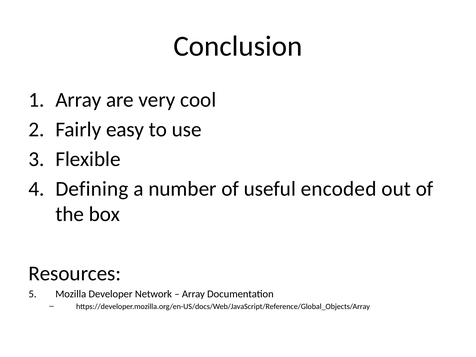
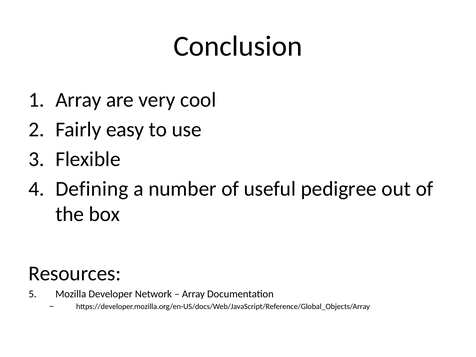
encoded: encoded -> pedigree
